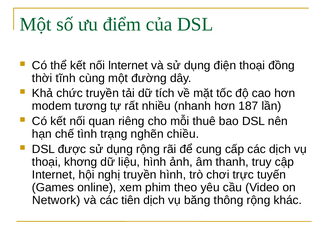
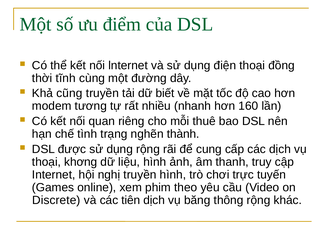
chức: chức -> cũng
tích: tích -> biết
187: 187 -> 160
chiều: chiều -> thành
Network: Network -> Discrete
